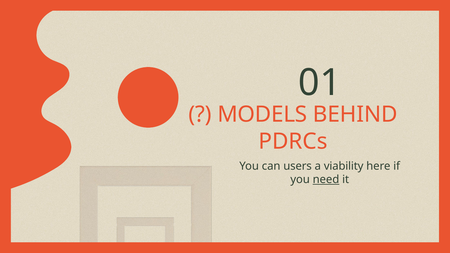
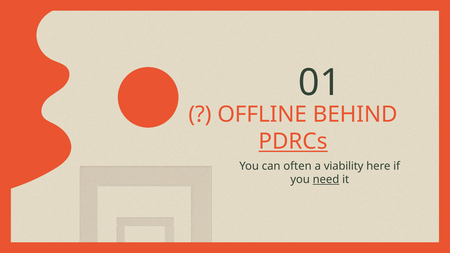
MODELS: MODELS -> OFFLINE
PDRCs underline: none -> present
users: users -> often
